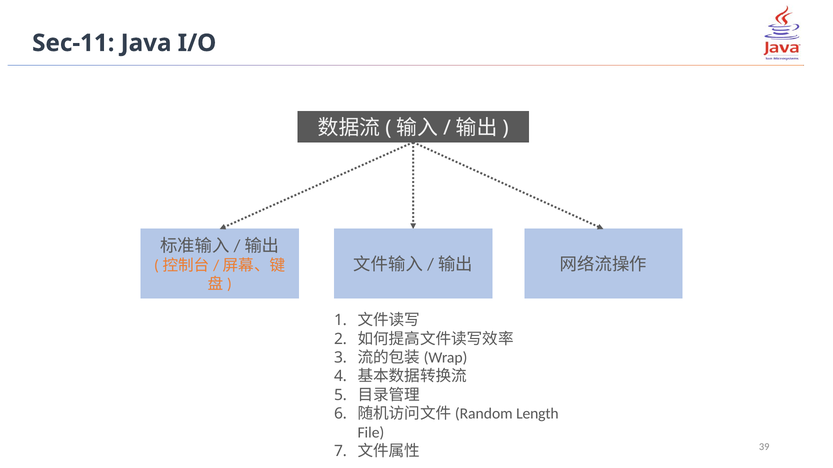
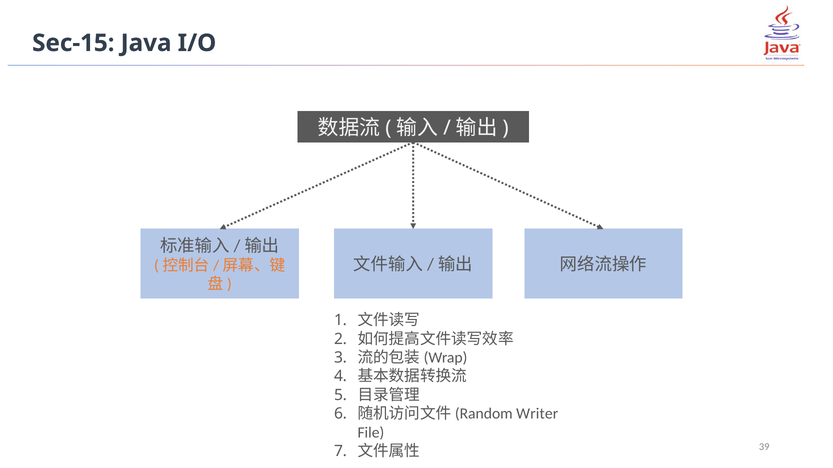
Sec-11: Sec-11 -> Sec-15
Length: Length -> Writer
